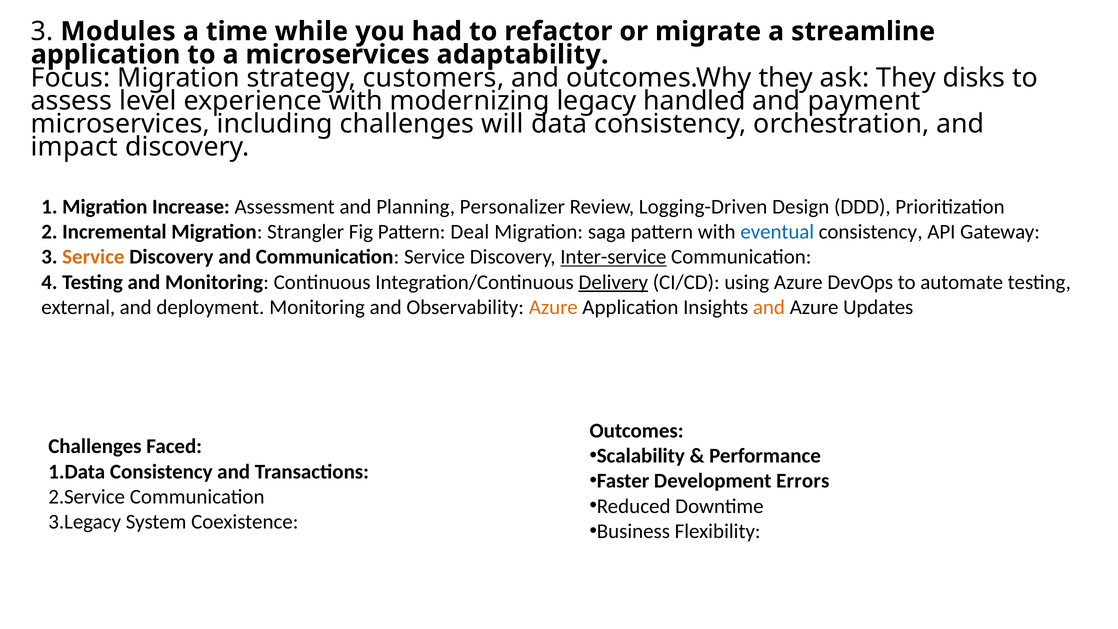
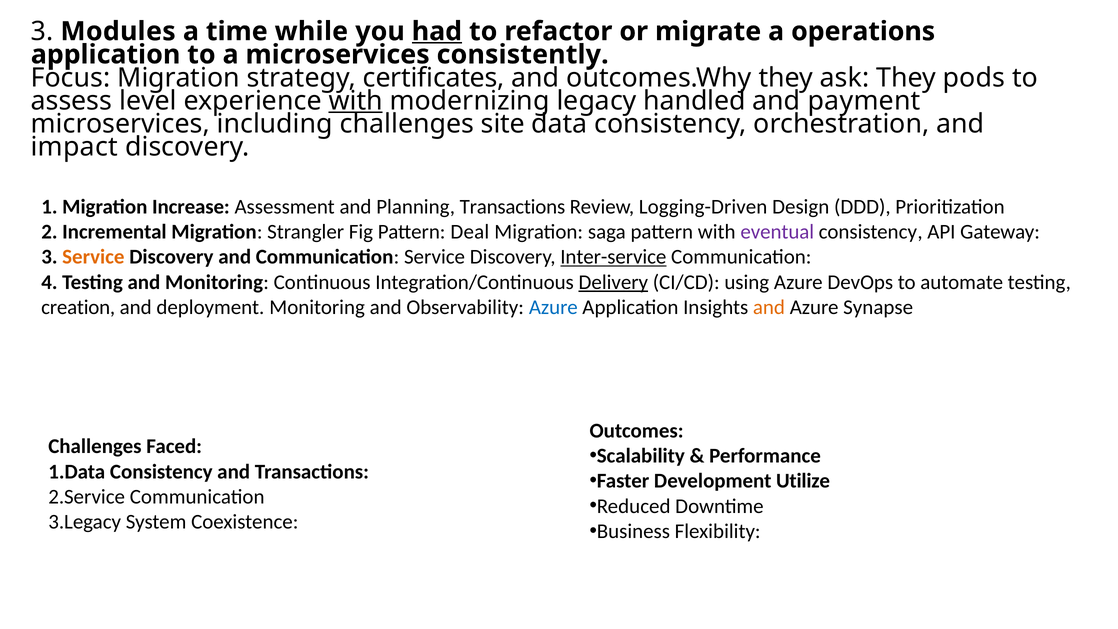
had underline: none -> present
streamline: streamline -> operations
adaptability: adaptability -> consistently
customers: customers -> certificates
disks: disks -> pods
with at (356, 101) underline: none -> present
will: will -> site
Planning Personalizer: Personalizer -> Transactions
eventual colour: blue -> purple
external: external -> creation
Azure at (553, 307) colour: orange -> blue
Updates: Updates -> Synapse
Errors: Errors -> Utilize
